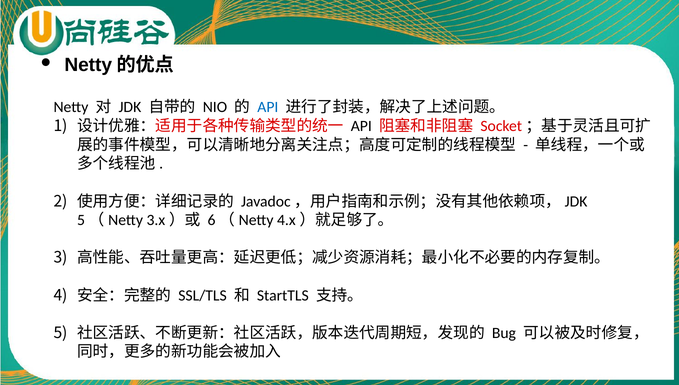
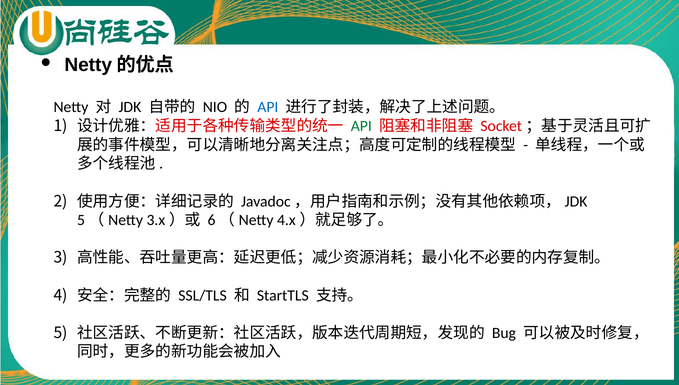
API at (361, 126) colour: black -> green
